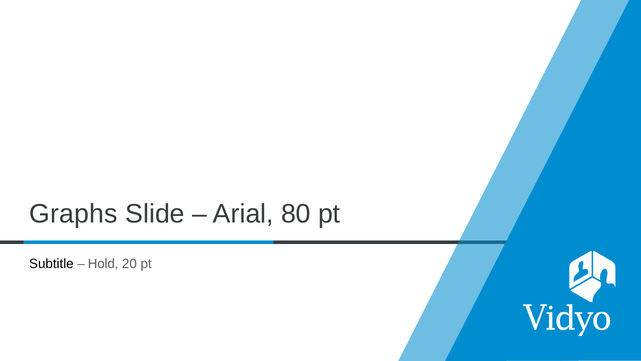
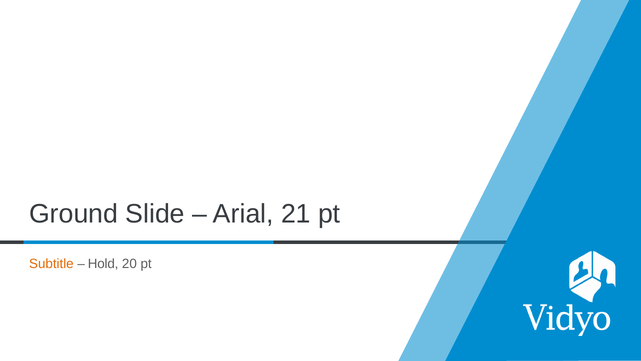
Graphs: Graphs -> Ground
80: 80 -> 21
Subtitle colour: black -> orange
